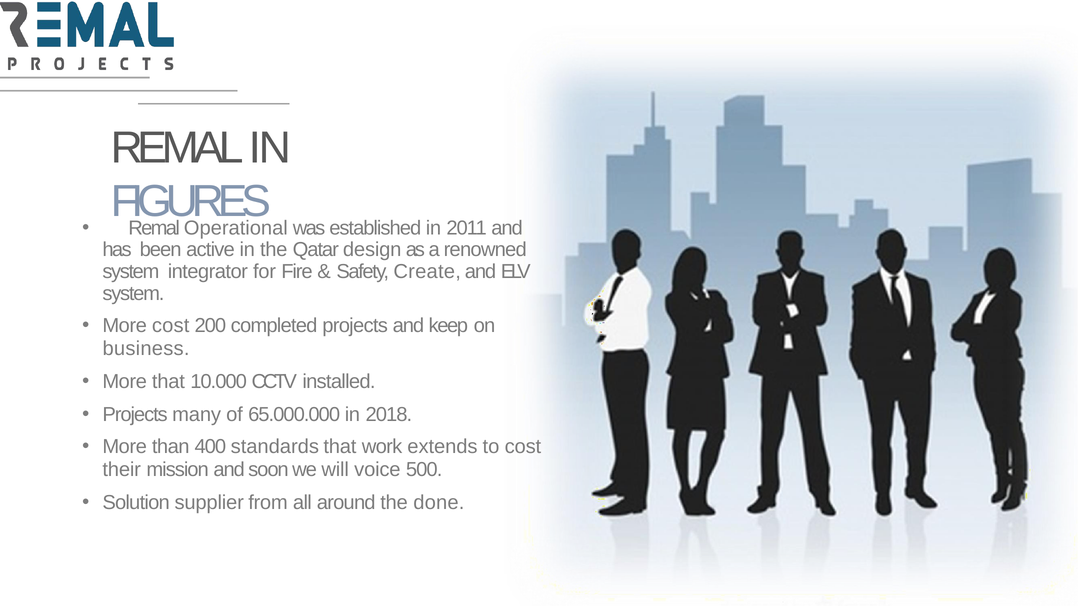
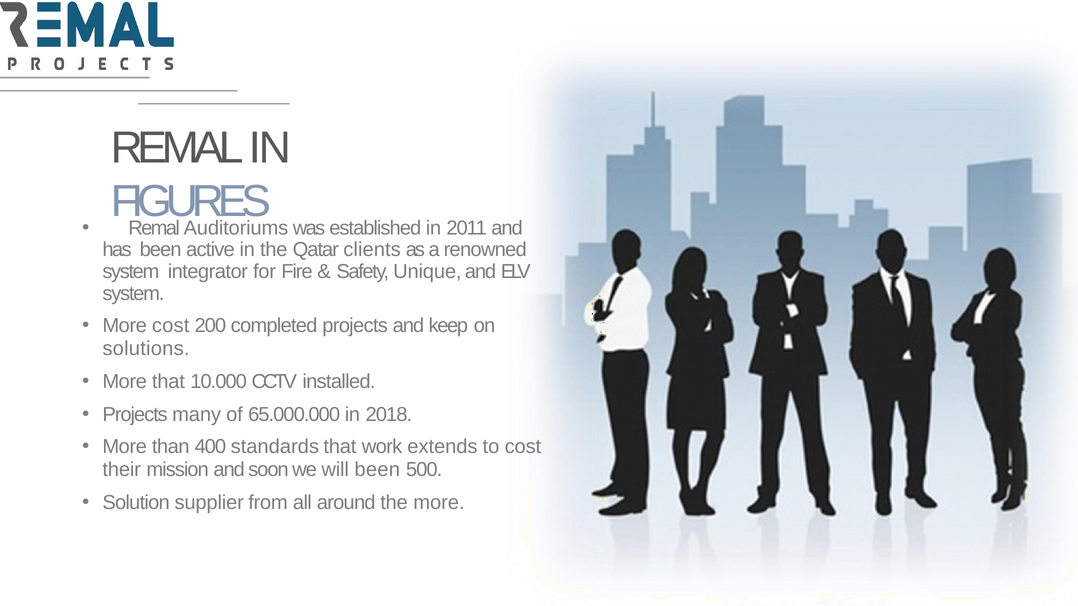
Operational: Operational -> Auditoriums
design: design -> clients
Create: Create -> Unique
business: business -> solutions
will voice: voice -> been
the done: done -> more
